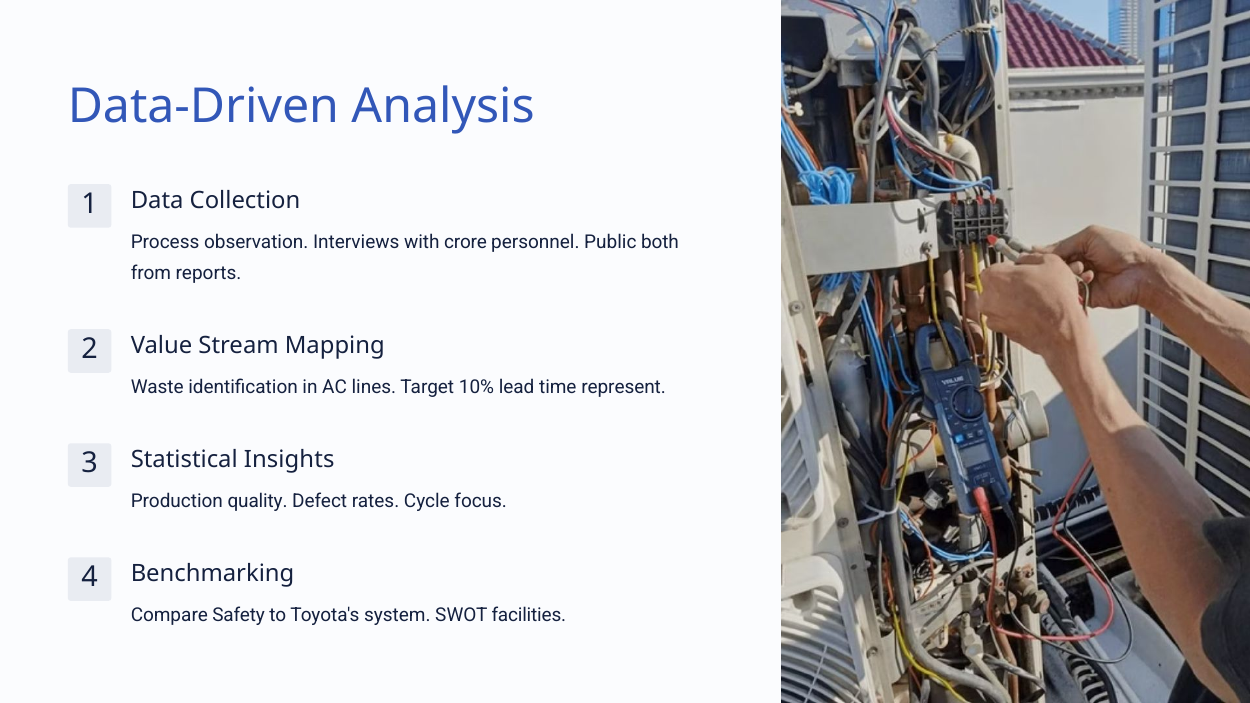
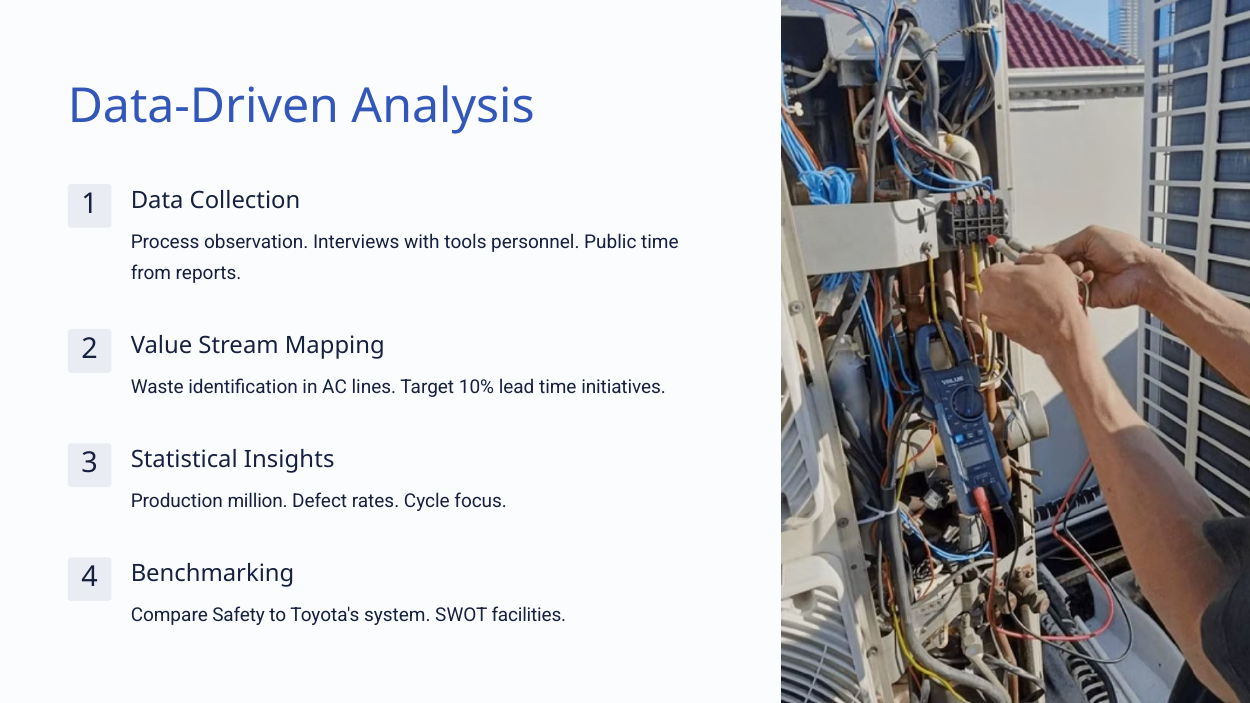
crore: crore -> tools
Public both: both -> time
represent: represent -> initiatives
quality: quality -> million
